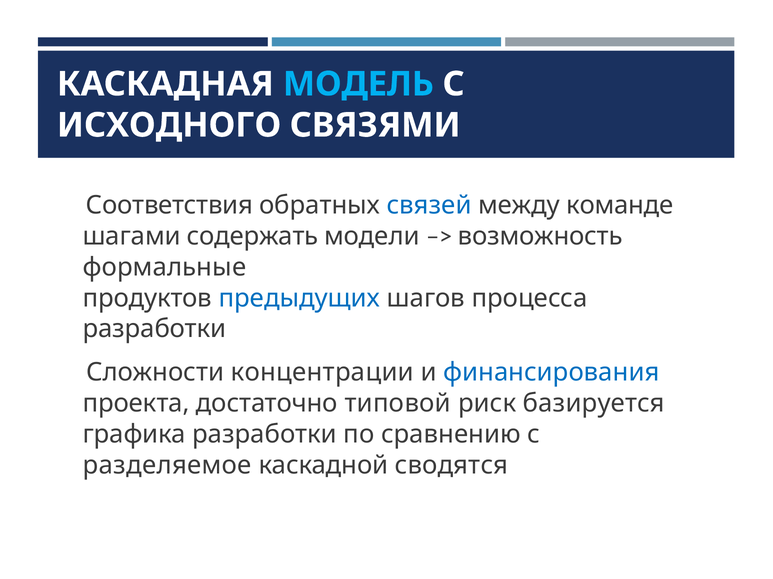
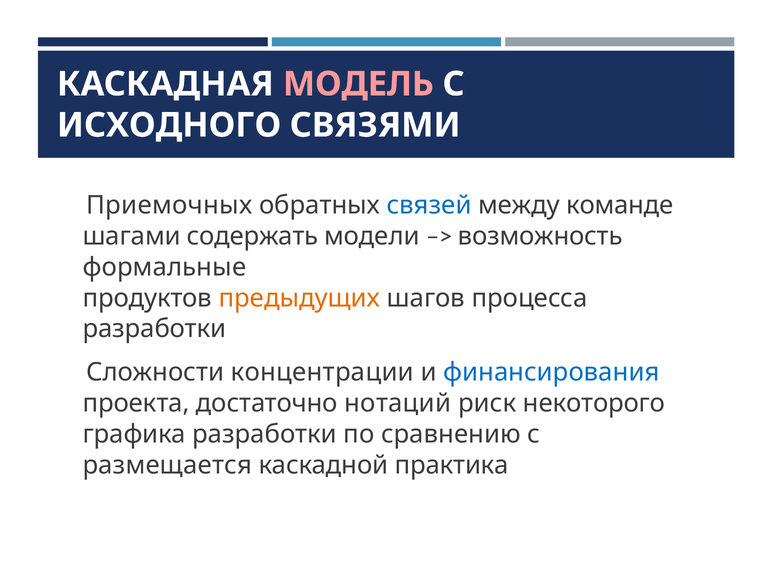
МОДЕЛЬ colour: light blue -> pink
Соответствия: Соответствия -> Приемочных
предыдущих colour: blue -> orange
типовой: типовой -> нотаций
базируется: базируется -> некоторого
разделяемое: разделяемое -> размещается
сводятся: сводятся -> практика
